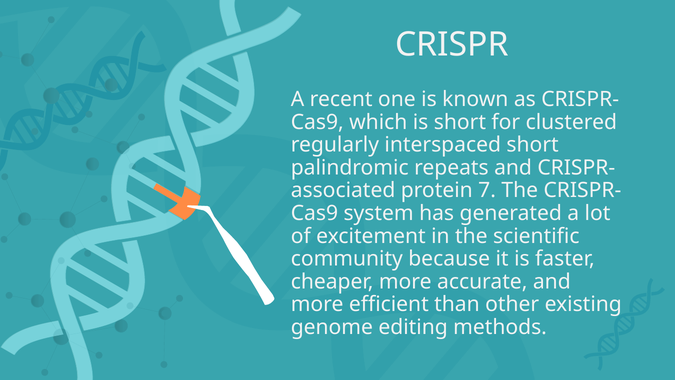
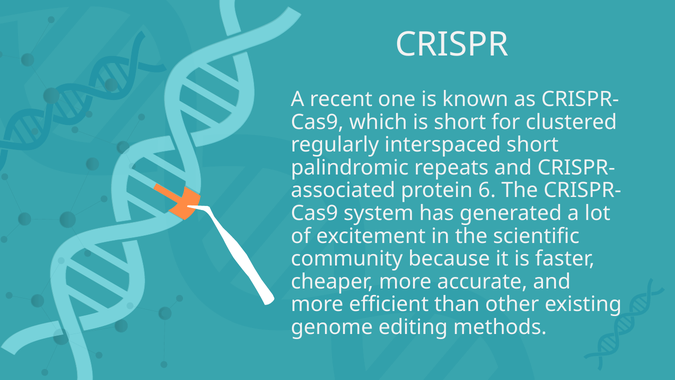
7: 7 -> 6
